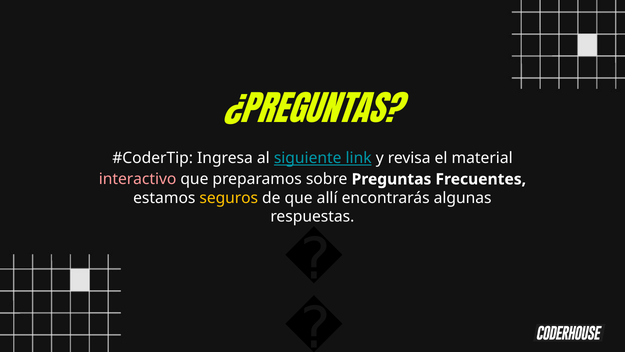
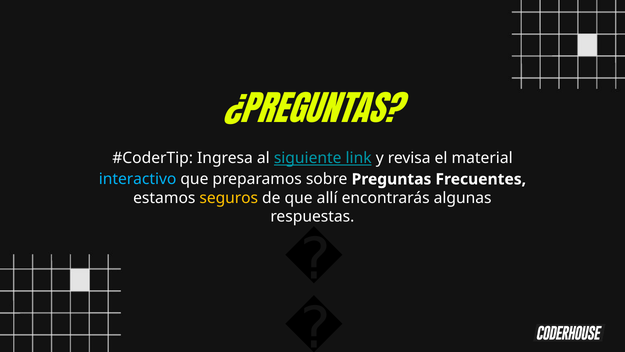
interactivo colour: pink -> light blue
